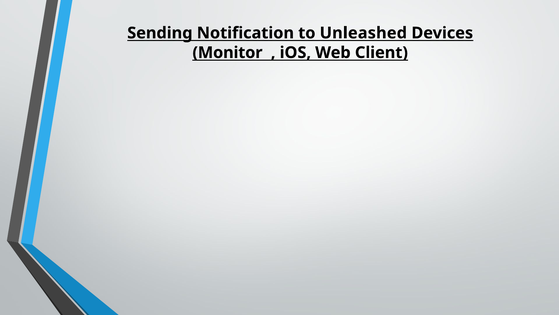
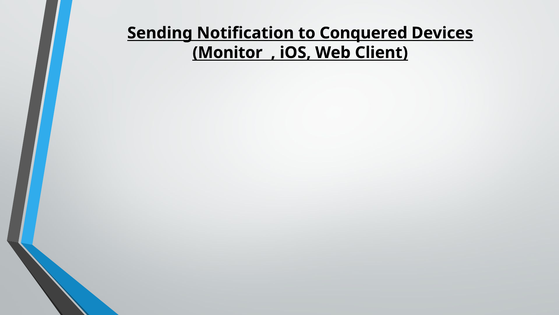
Unleashed: Unleashed -> Conquered
